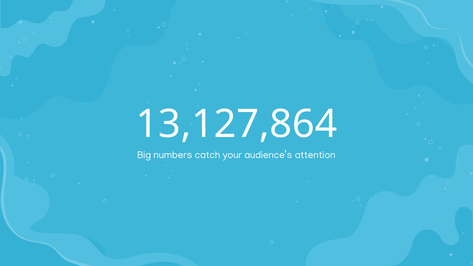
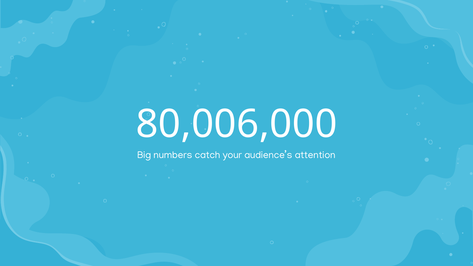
13,127,864: 13,127,864 -> 80,006,000
